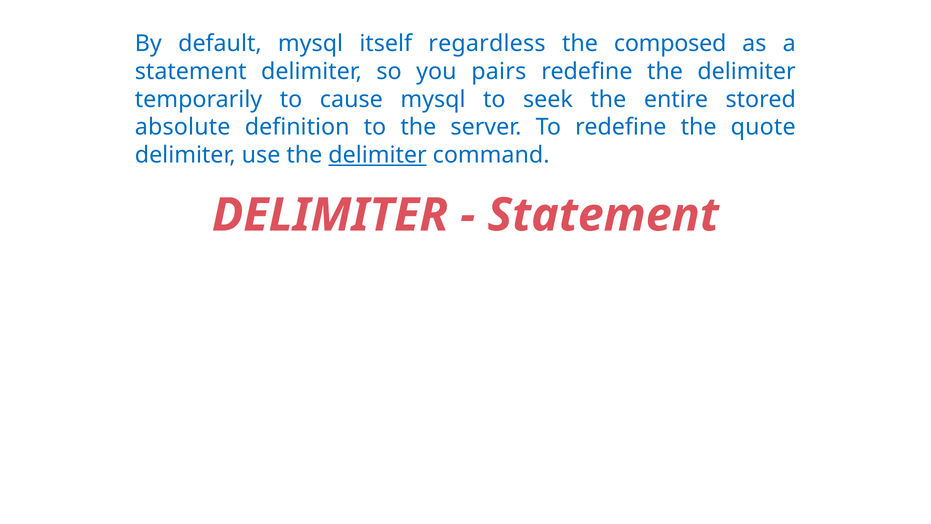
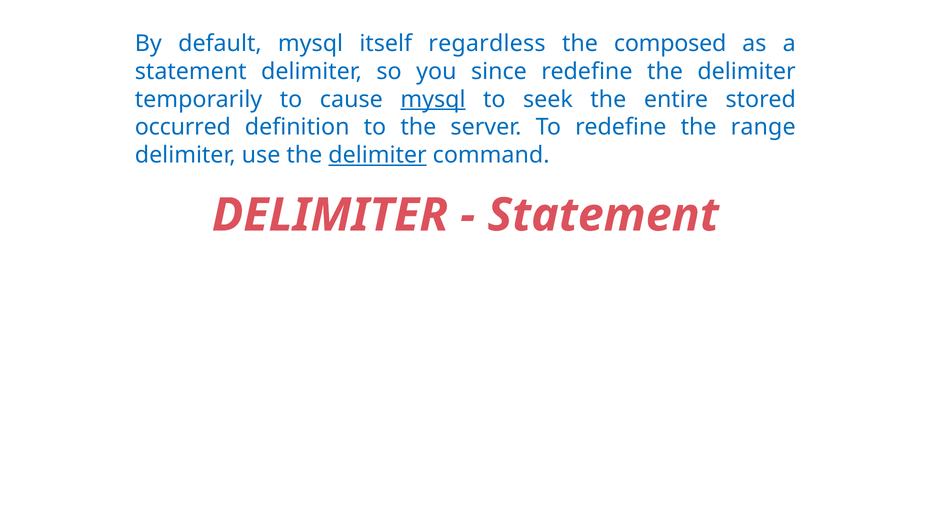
pairs: pairs -> since
mysql at (433, 99) underline: none -> present
absolute: absolute -> occurred
quote: quote -> range
